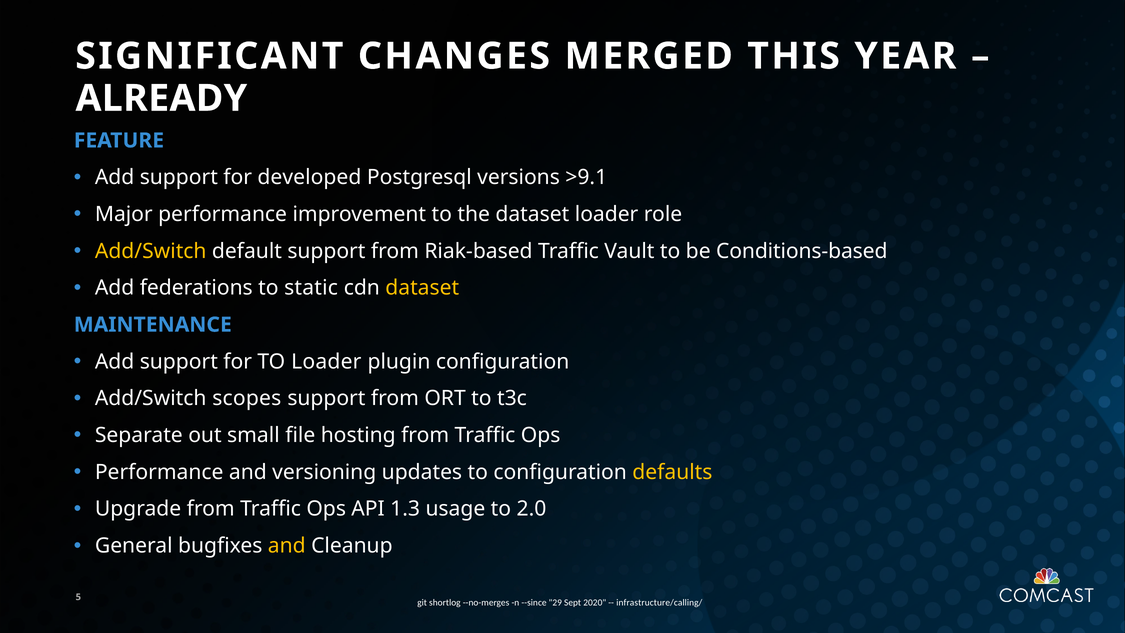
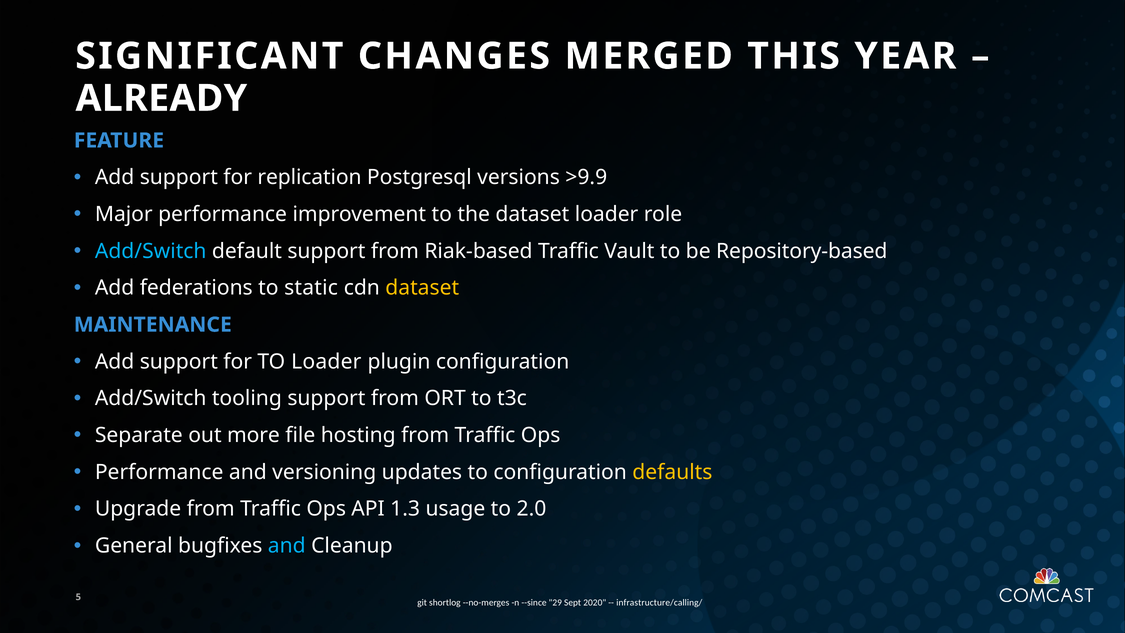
developed: developed -> replication
>9.1: >9.1 -> >9.9
Add/Switch at (151, 251) colour: yellow -> light blue
Conditions-based: Conditions-based -> Repository-based
scopes: scopes -> tooling
small: small -> more
and at (287, 546) colour: yellow -> light blue
